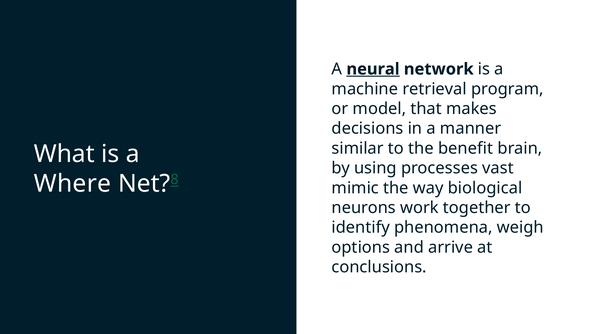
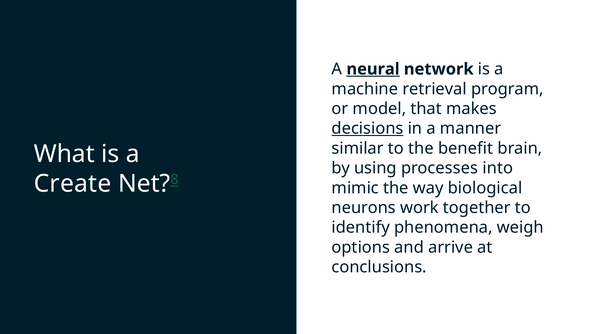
decisions underline: none -> present
vast: vast -> into
Where: Where -> Create
